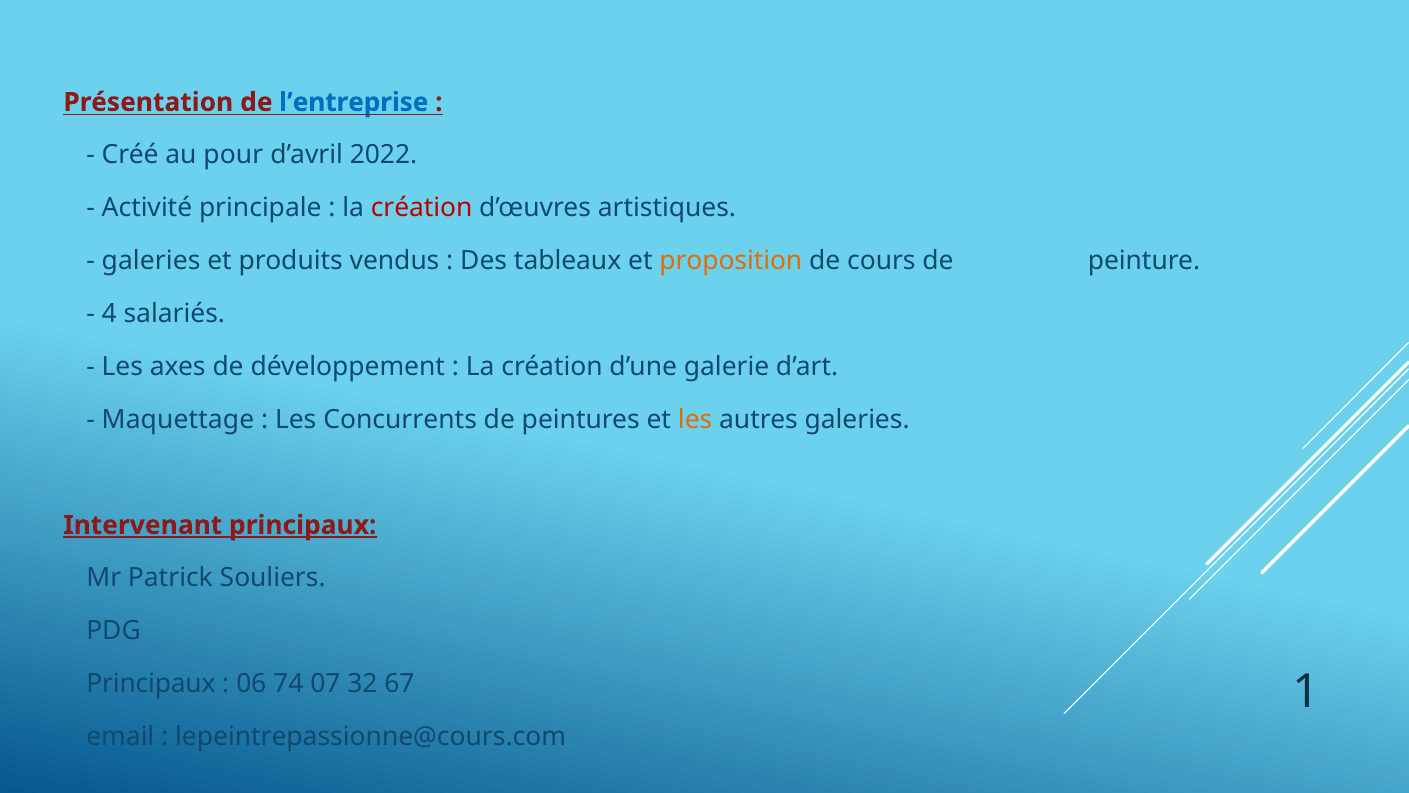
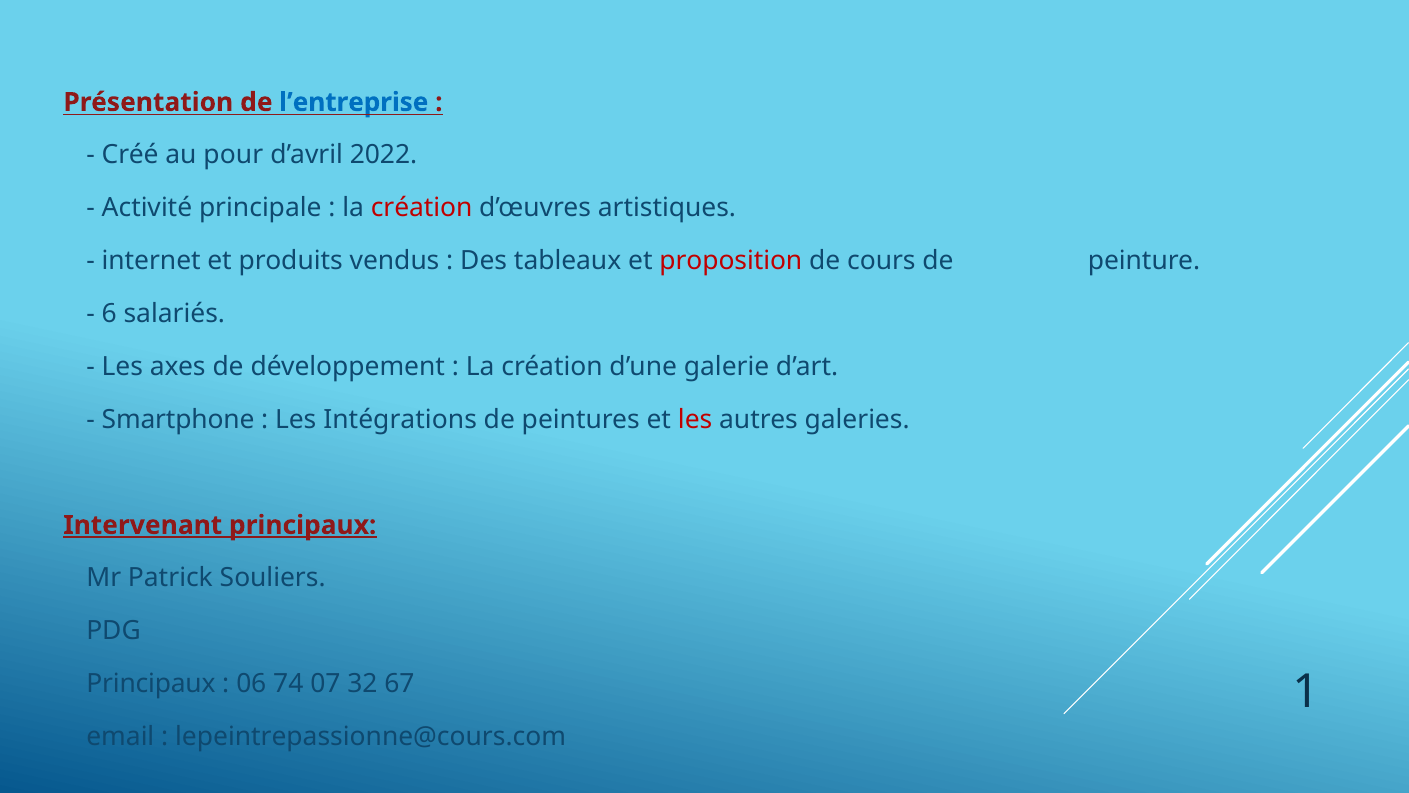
galeries at (151, 261): galeries -> internet
proposition colour: orange -> red
4: 4 -> 6
Maquettage: Maquettage -> Smartphone
Concurrents: Concurrents -> Intégrations
les at (695, 419) colour: orange -> red
